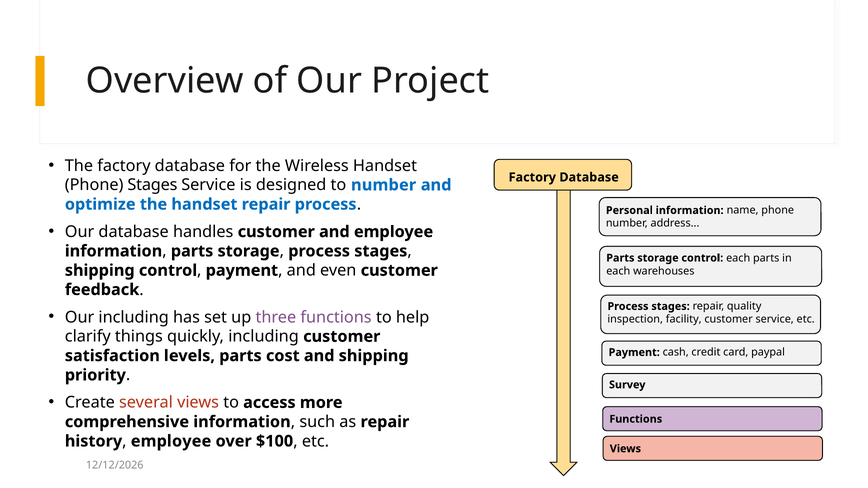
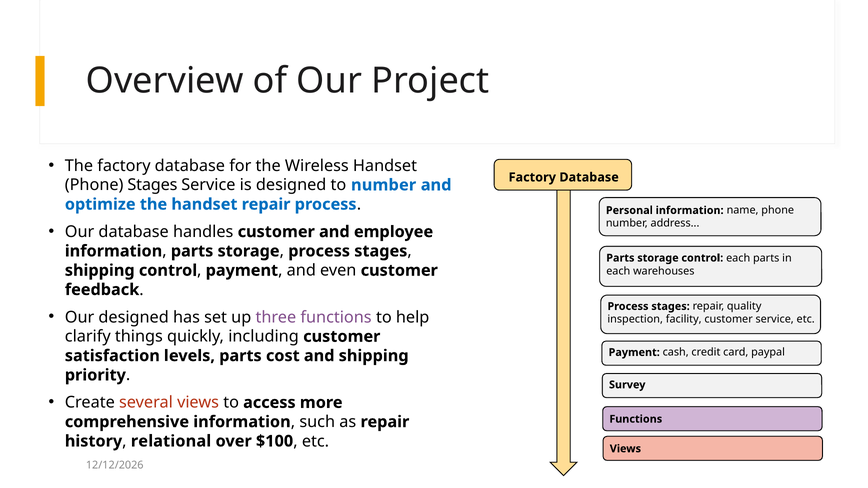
Our including: including -> designed
employee at (171, 441): employee -> relational
